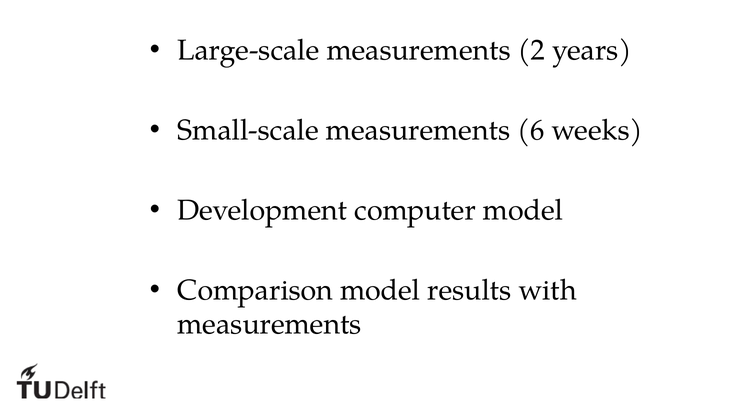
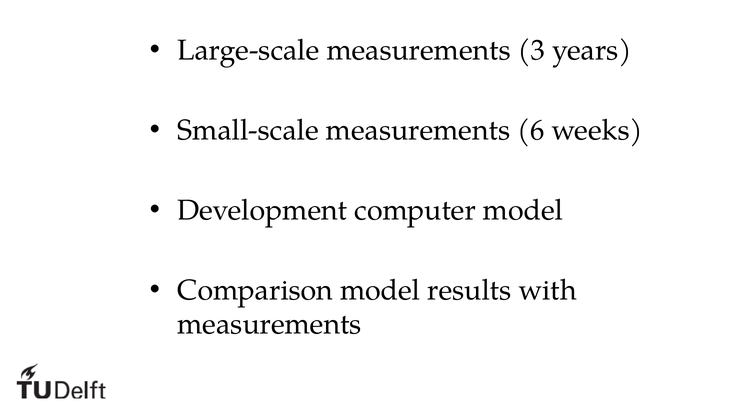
2: 2 -> 3
